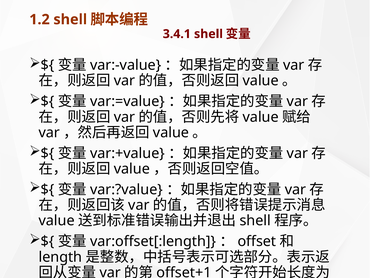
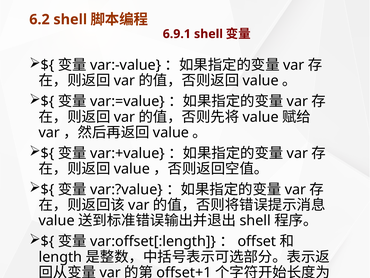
1.2: 1.2 -> 6.2
3.4.1: 3.4.1 -> 6.9.1
